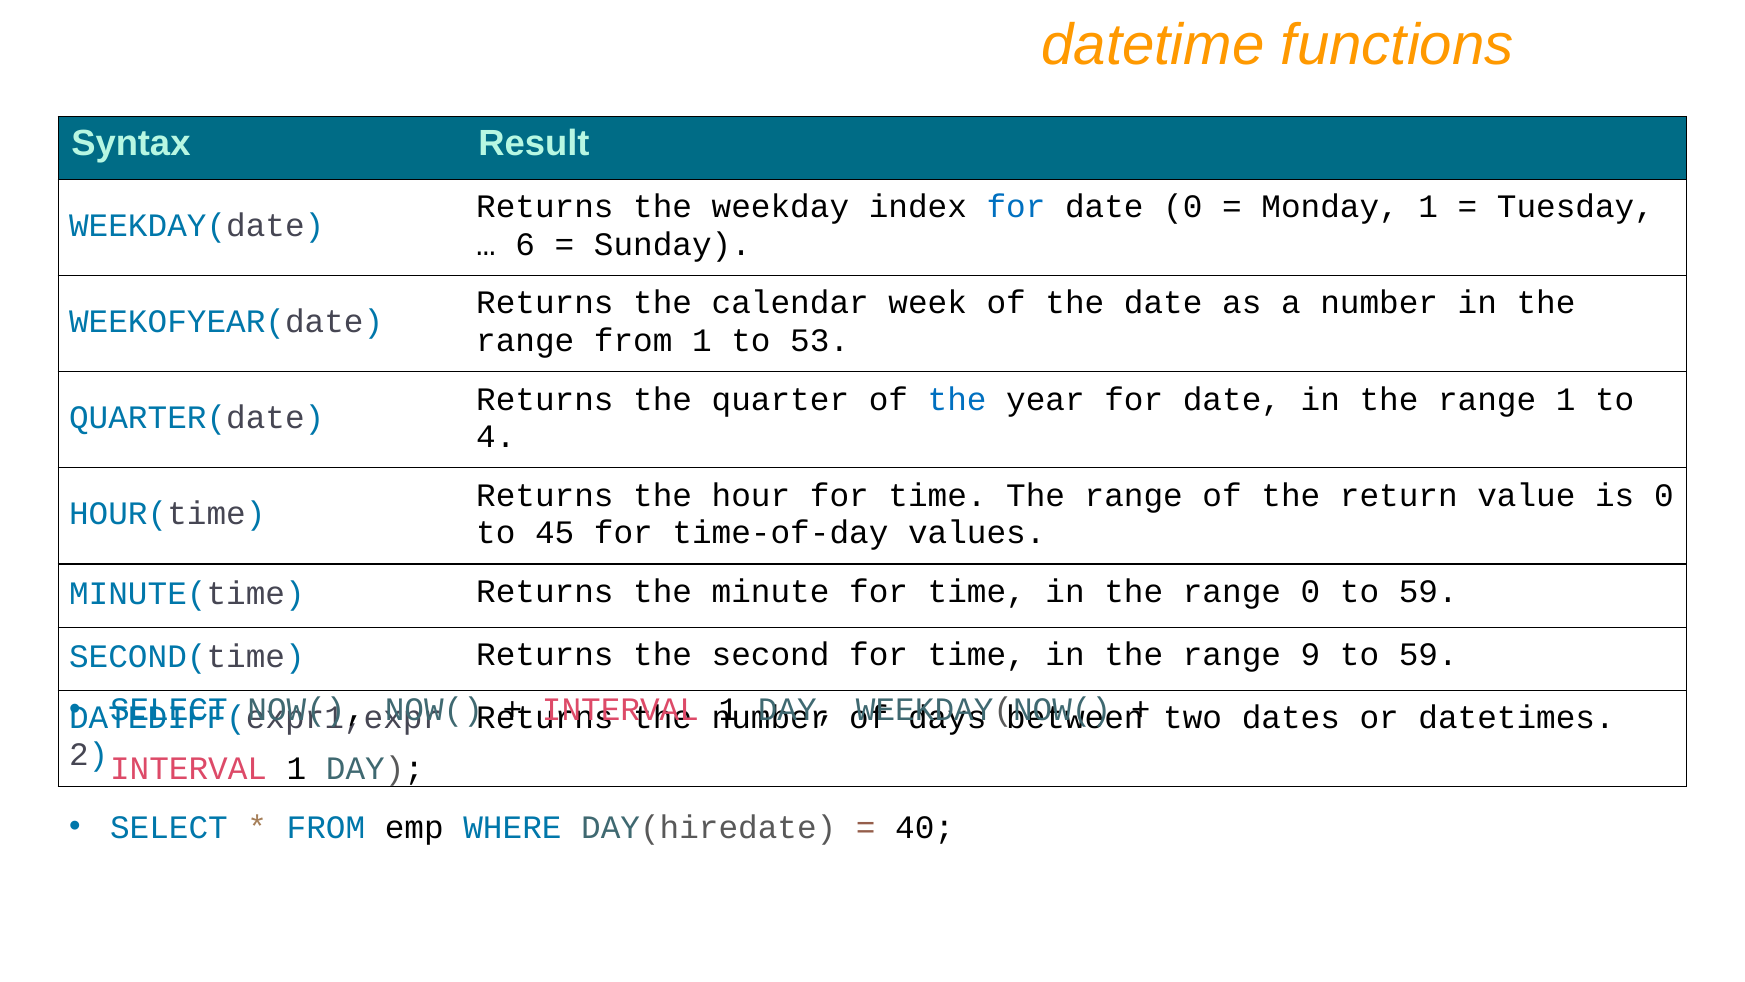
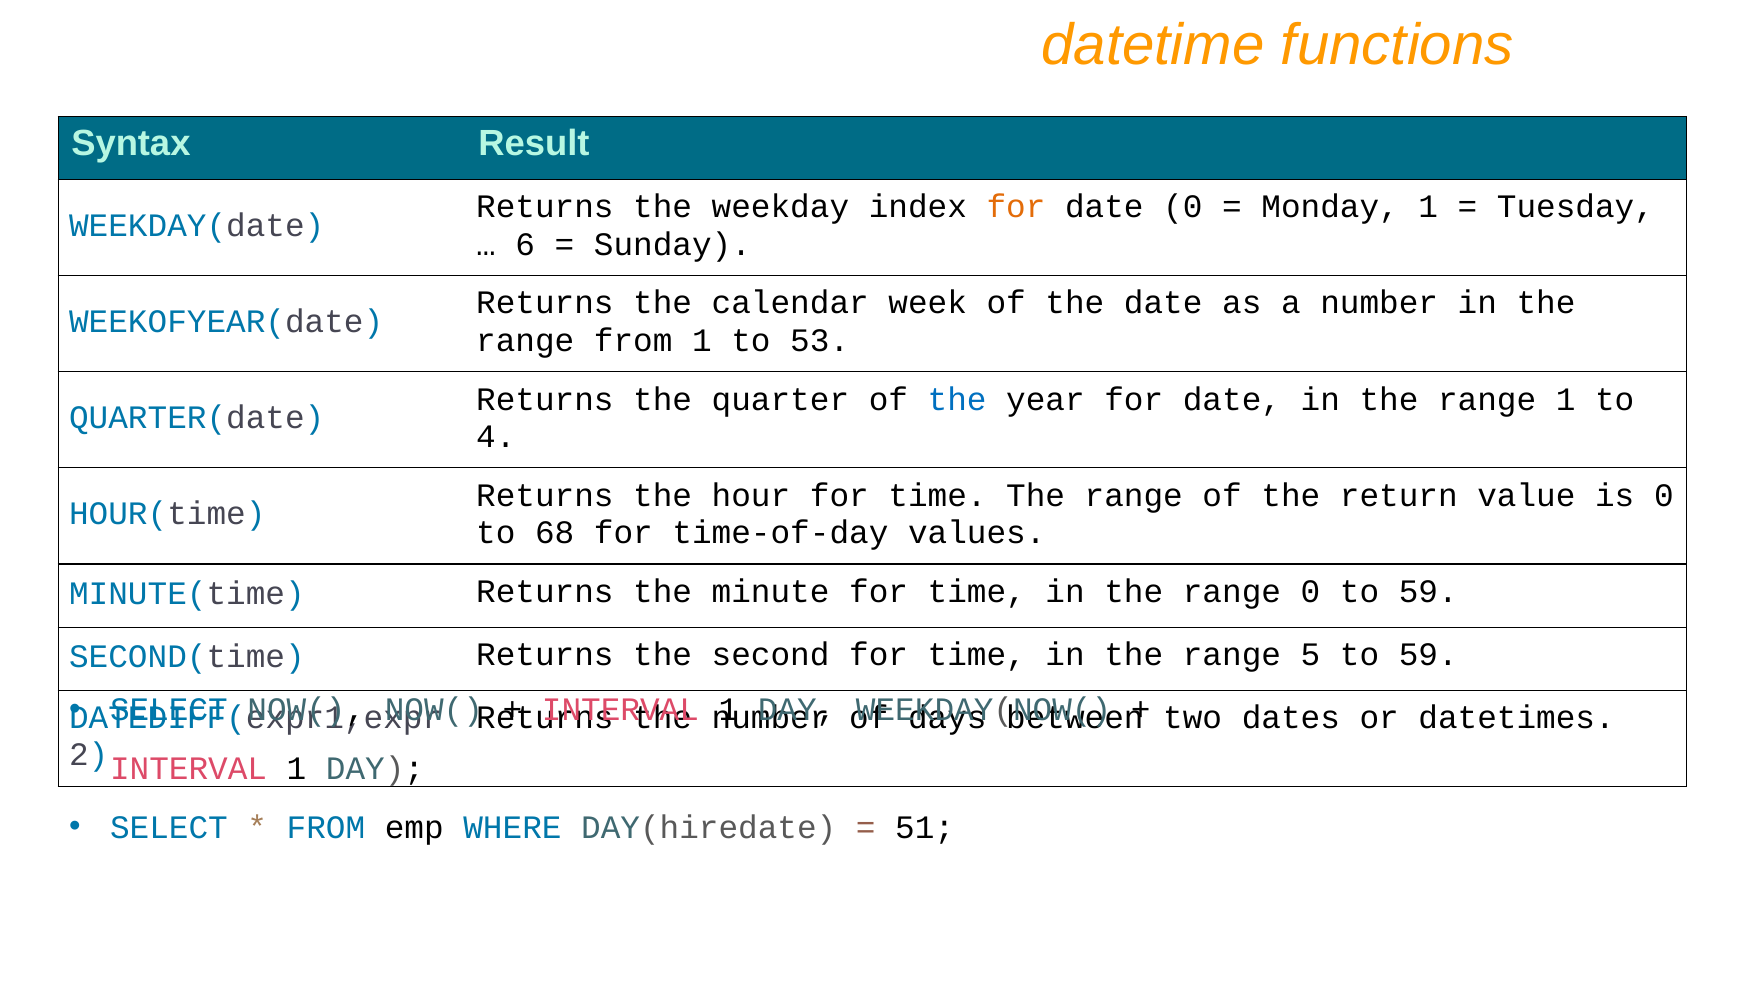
for at (1016, 207) colour: blue -> orange
45: 45 -> 68
9: 9 -> 5
40: 40 -> 51
